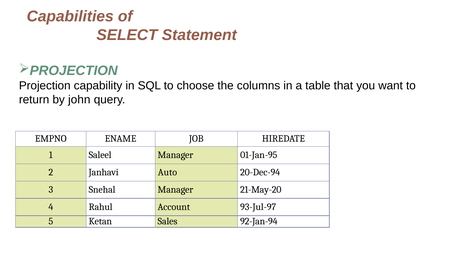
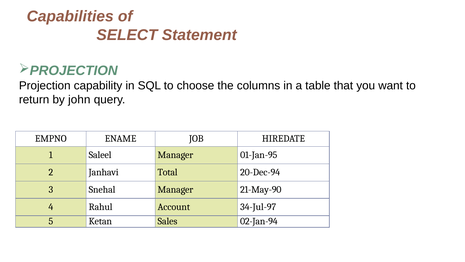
Auto: Auto -> Total
21-May-20: 21-May-20 -> 21-May-90
93-Jul-97: 93-Jul-97 -> 34-Jul-97
92-Jan-94: 92-Jan-94 -> 02-Jan-94
